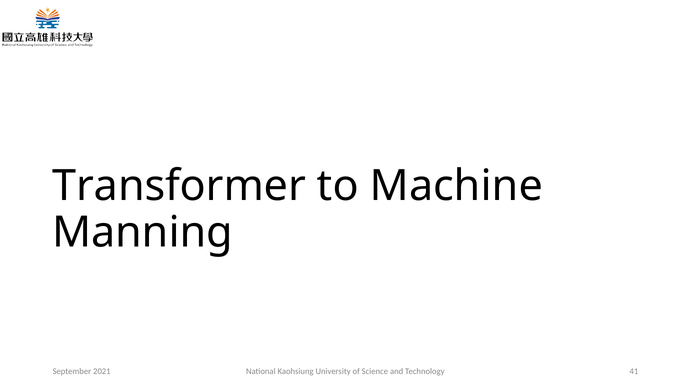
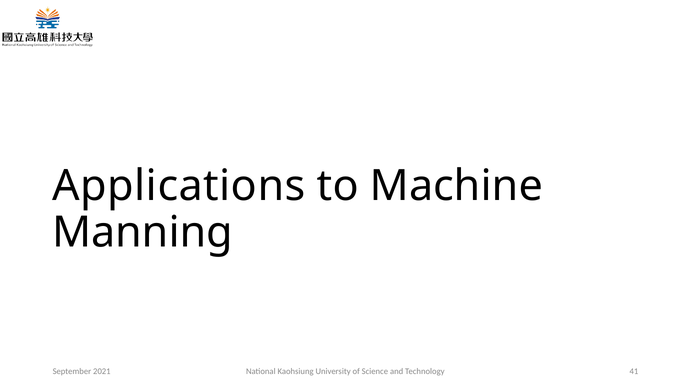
Transformer: Transformer -> Applications
